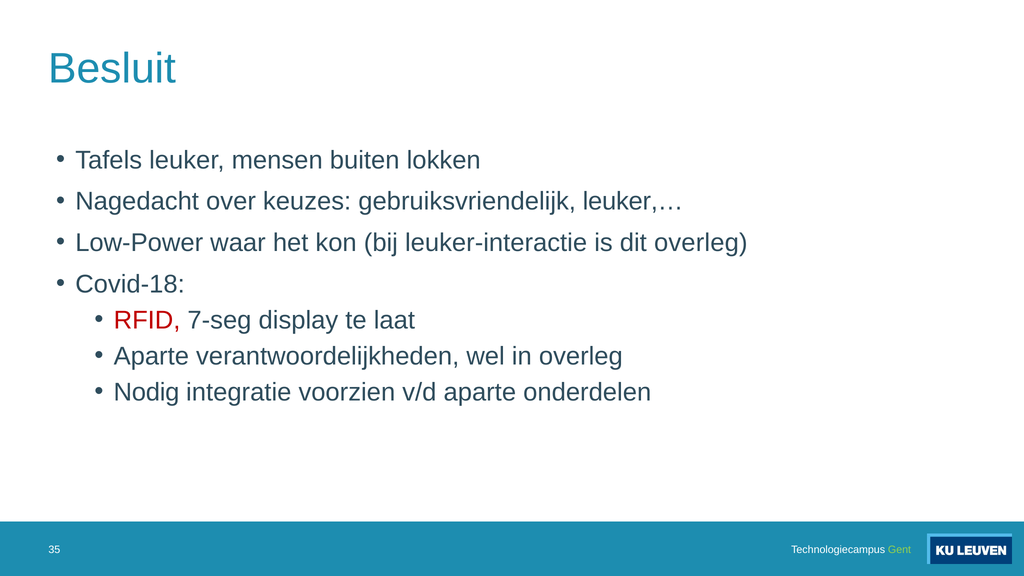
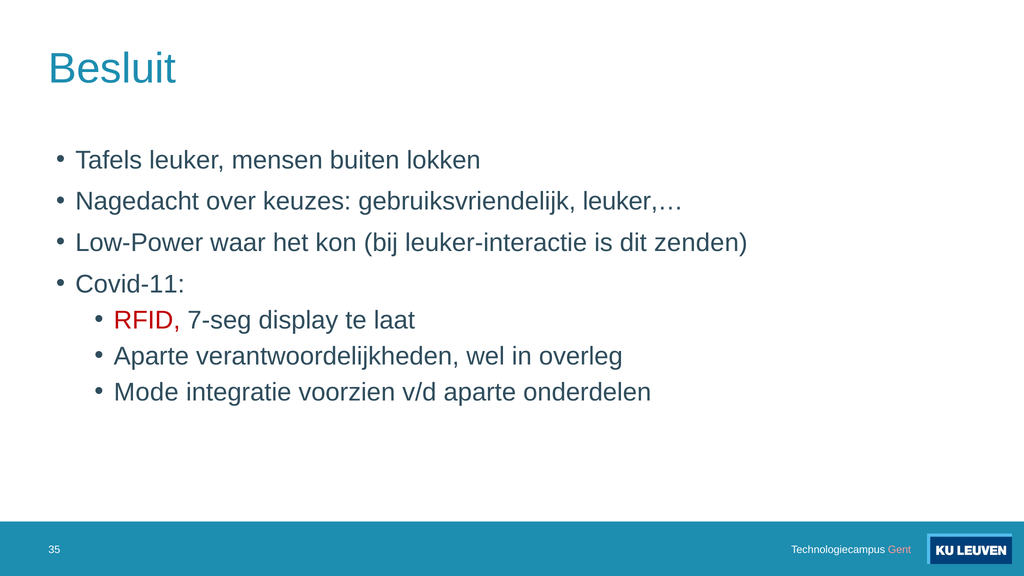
dit overleg: overleg -> zenden
Covid-18: Covid-18 -> Covid-11
Nodig: Nodig -> Mode
Gent colour: light green -> pink
